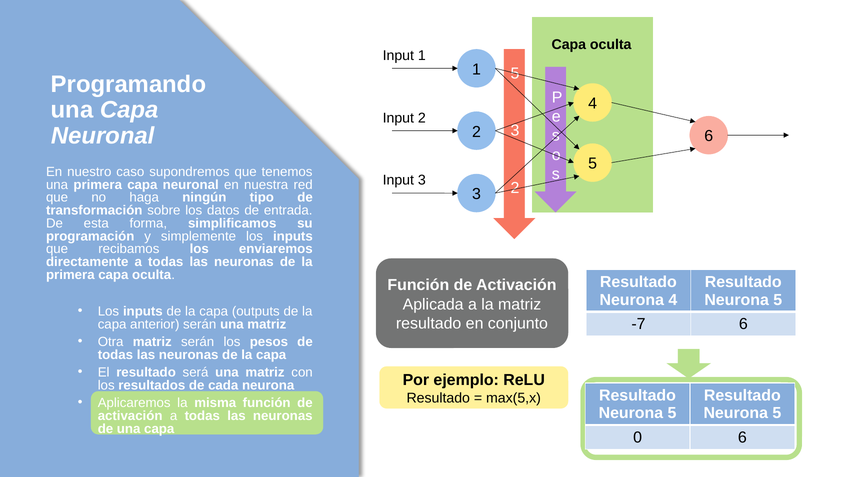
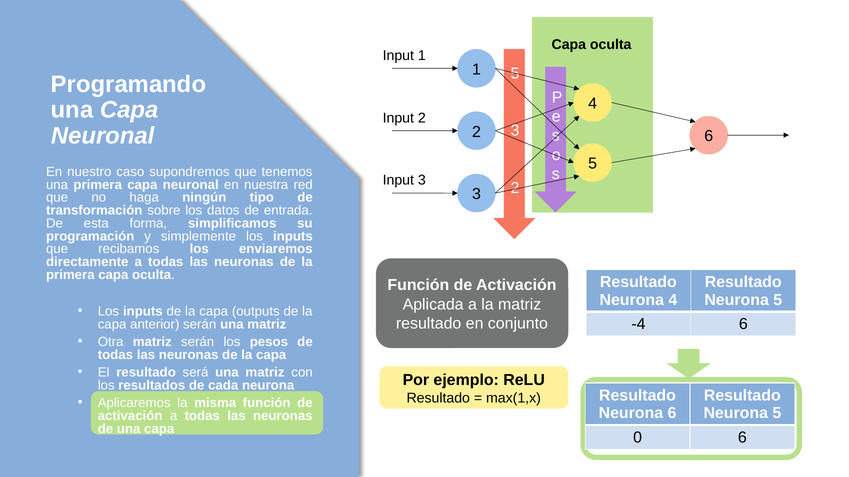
-7: -7 -> -4
max(5,x: max(5,x -> max(1,x
5 at (672, 414): 5 -> 6
